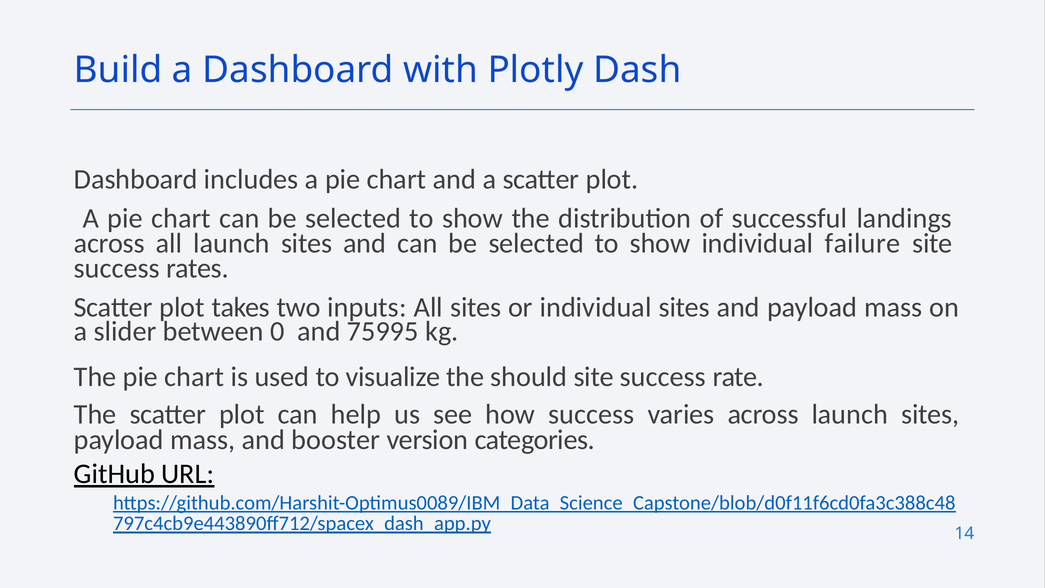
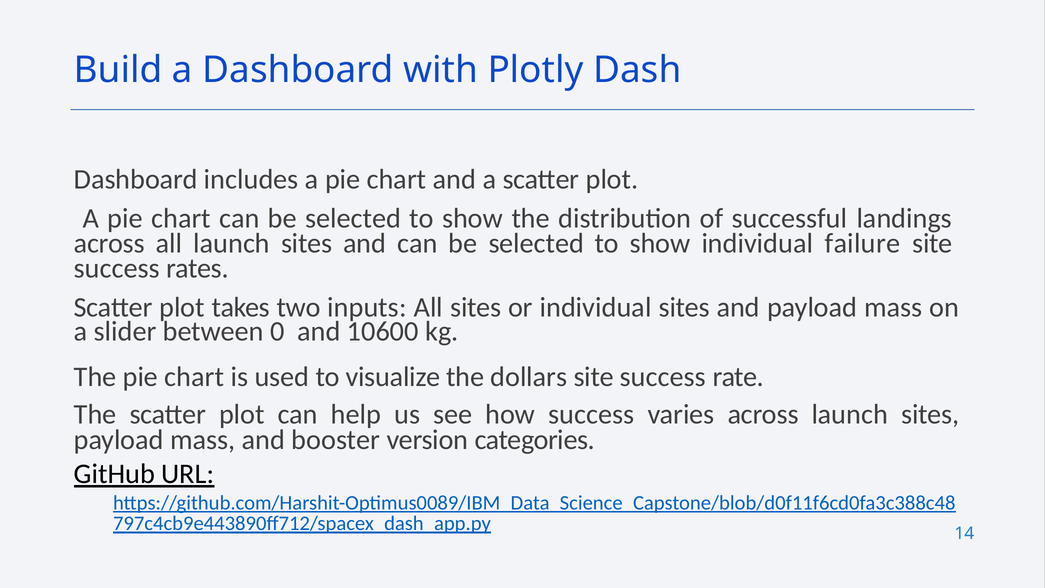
75995: 75995 -> 10600
should: should -> dollars
